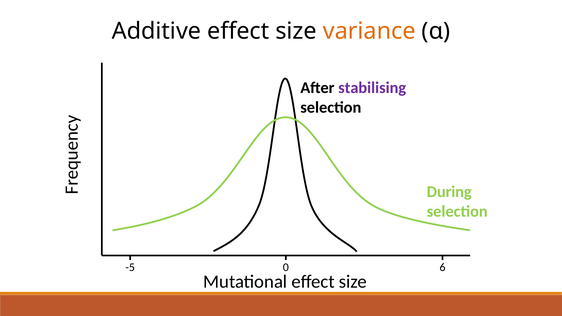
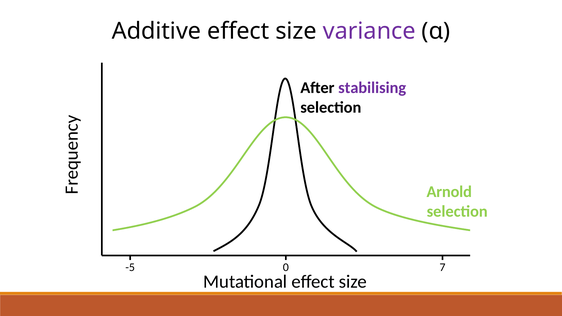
variance colour: orange -> purple
During: During -> Arnold
6: 6 -> 7
